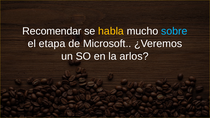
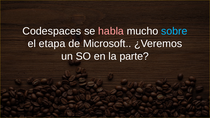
Recomendar: Recomendar -> Codespaces
habla colour: yellow -> pink
arlos: arlos -> parte
